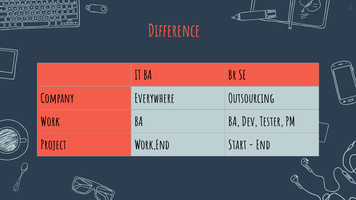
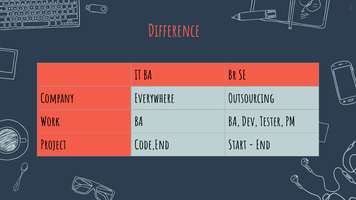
Work,End: Work,End -> Code,End
